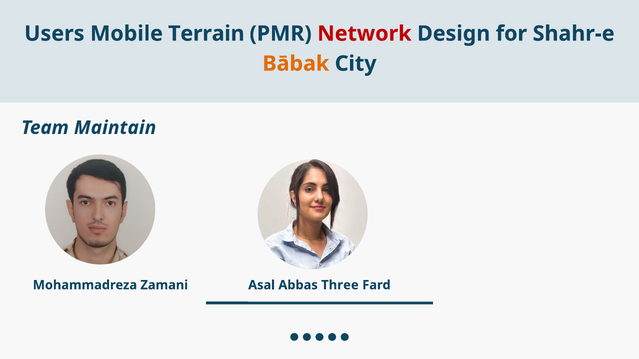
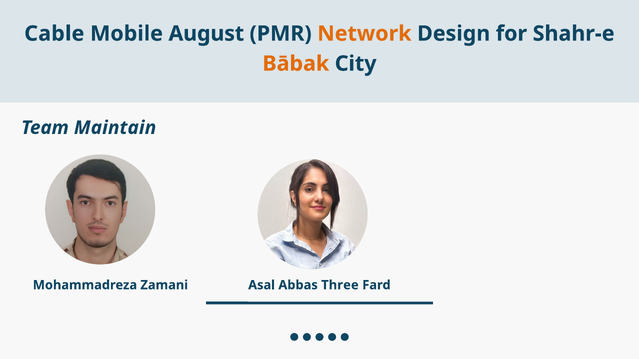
Users: Users -> Cable
Terrain: Terrain -> August
Network colour: red -> orange
